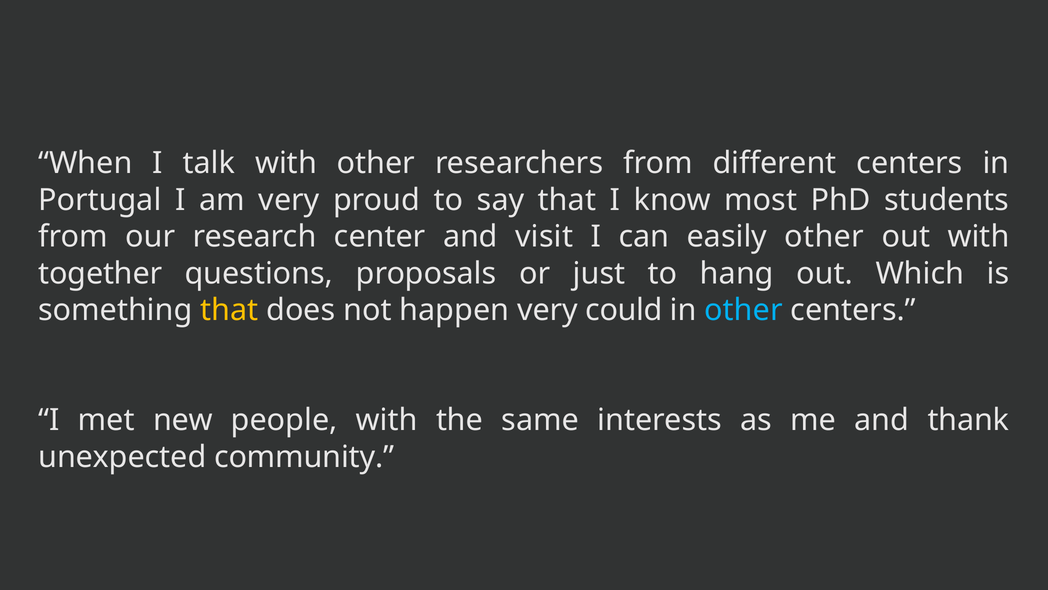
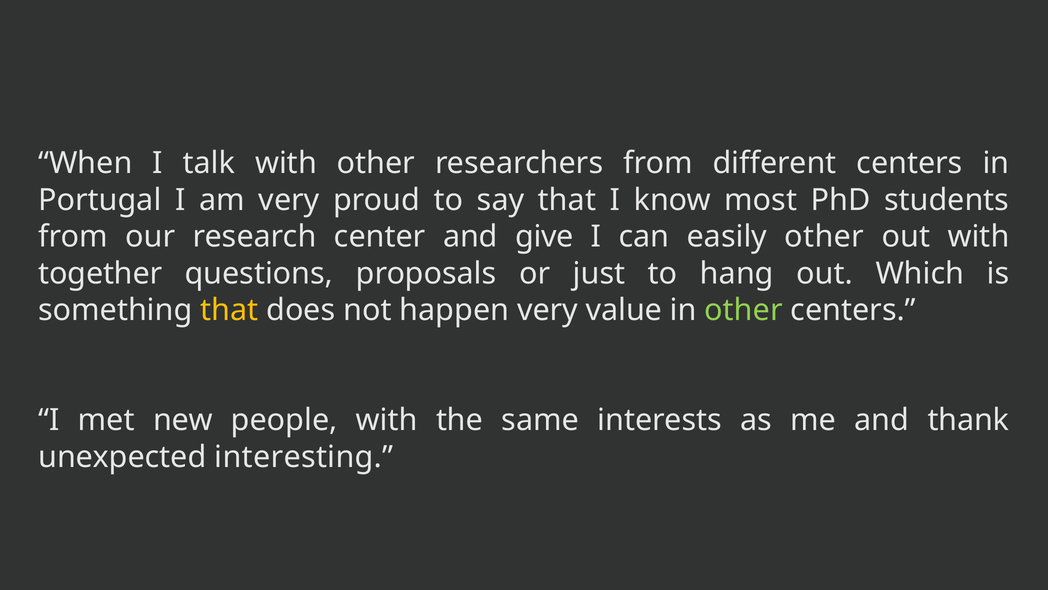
visit: visit -> give
could: could -> value
other at (744, 310) colour: light blue -> light green
community: community -> interesting
